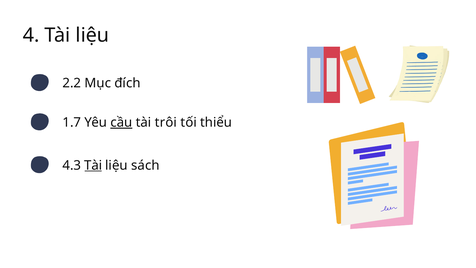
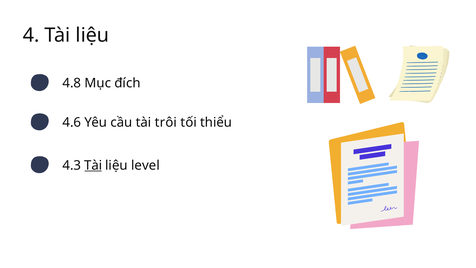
2.2: 2.2 -> 4.8
1.7: 1.7 -> 4.6
cầu underline: present -> none
sách: sách -> level
